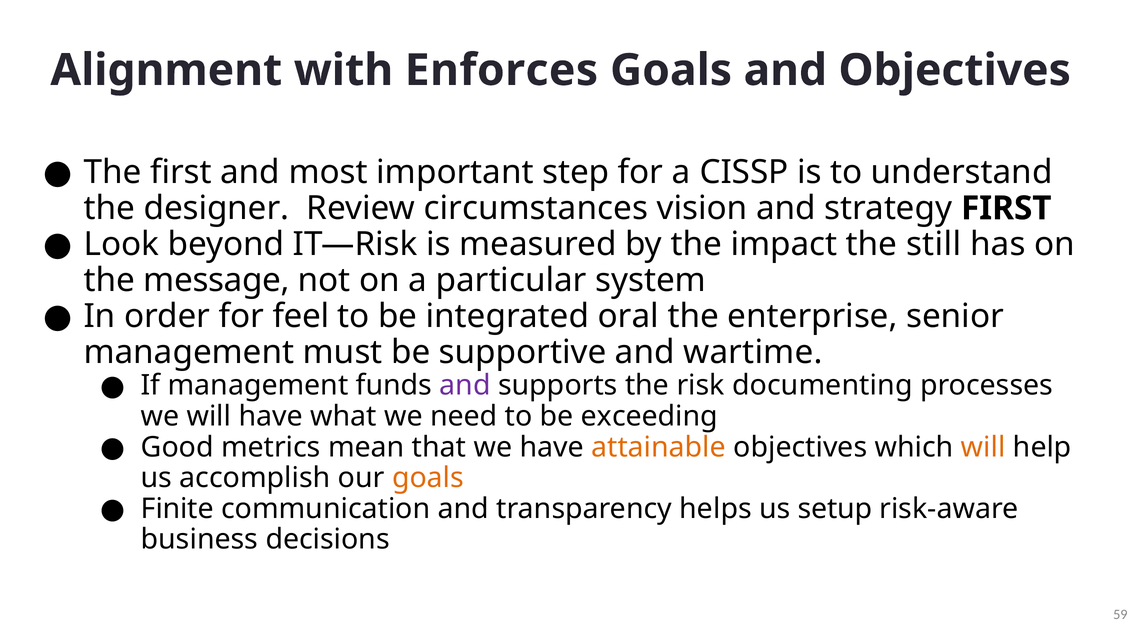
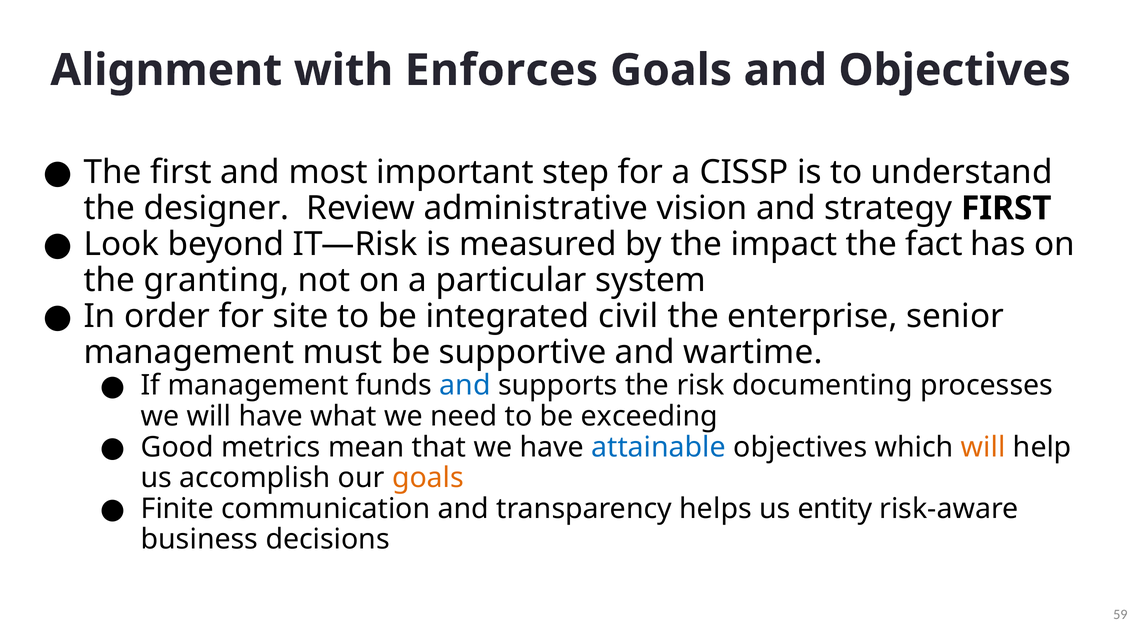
circumstances: circumstances -> administrative
still: still -> fact
message: message -> granting
feel: feel -> site
oral: oral -> civil
and at (465, 386) colour: purple -> blue
attainable colour: orange -> blue
setup: setup -> entity
